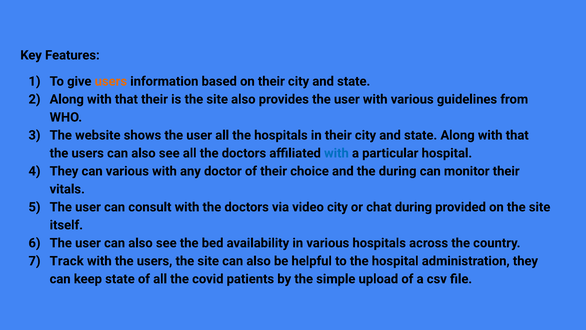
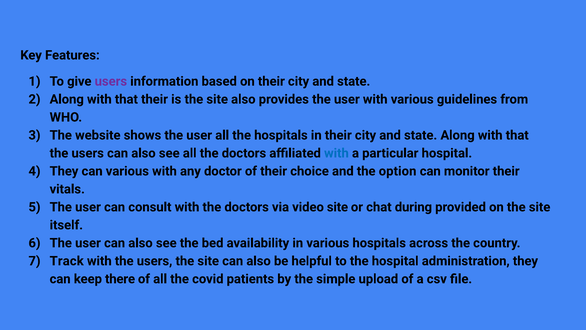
users at (111, 81) colour: orange -> purple
the during: during -> option
video city: city -> site
keep state: state -> there
